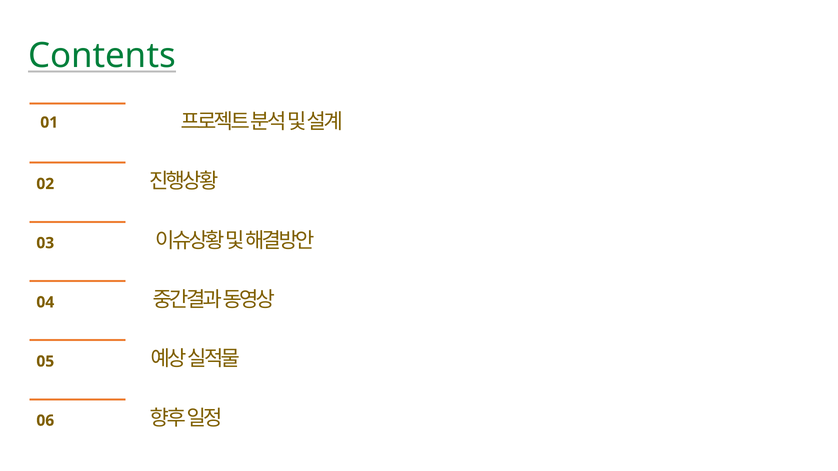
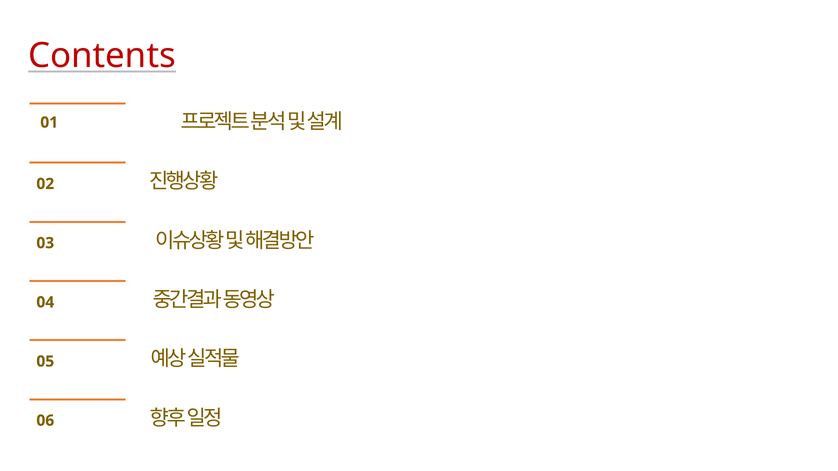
Contents colour: green -> red
